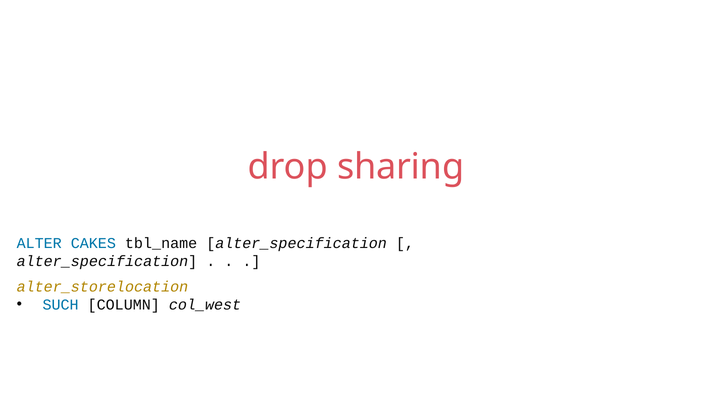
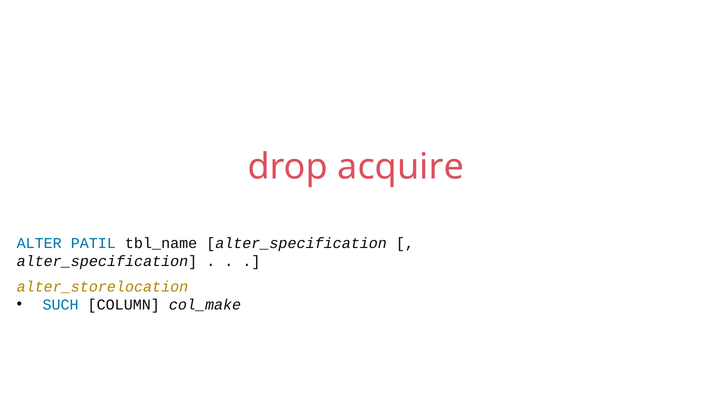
sharing: sharing -> acquire
CAKES: CAKES -> PATIL
col_west: col_west -> col_make
